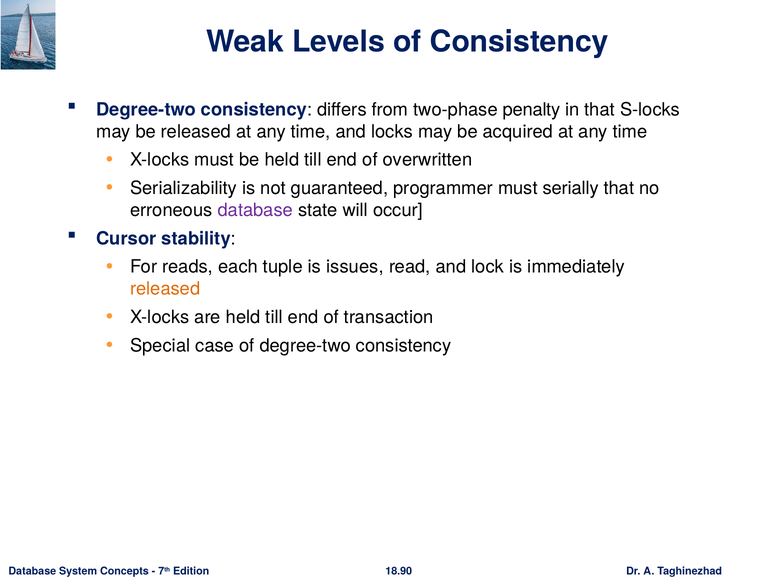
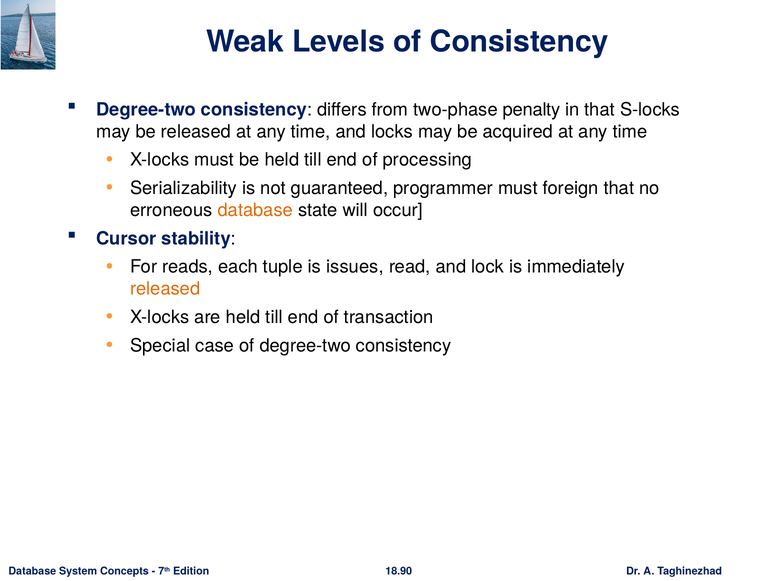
overwritten: overwritten -> processing
serially: serially -> foreign
database at (255, 210) colour: purple -> orange
